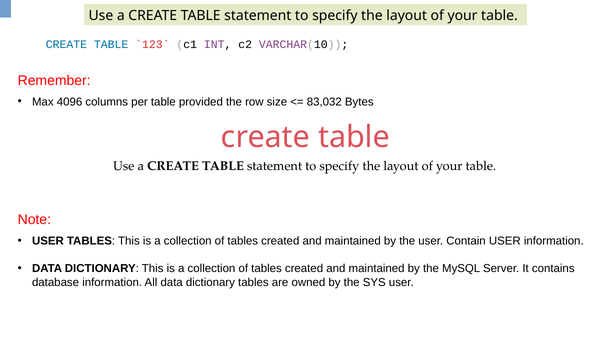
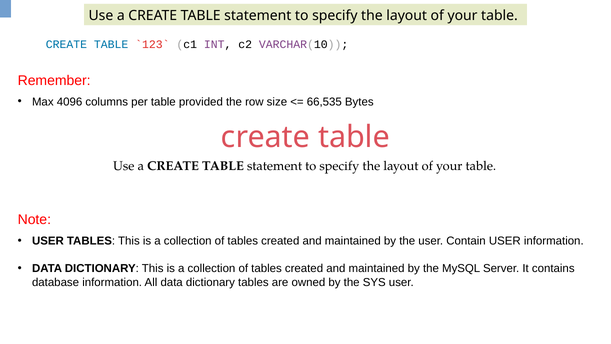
83,032: 83,032 -> 66,535
